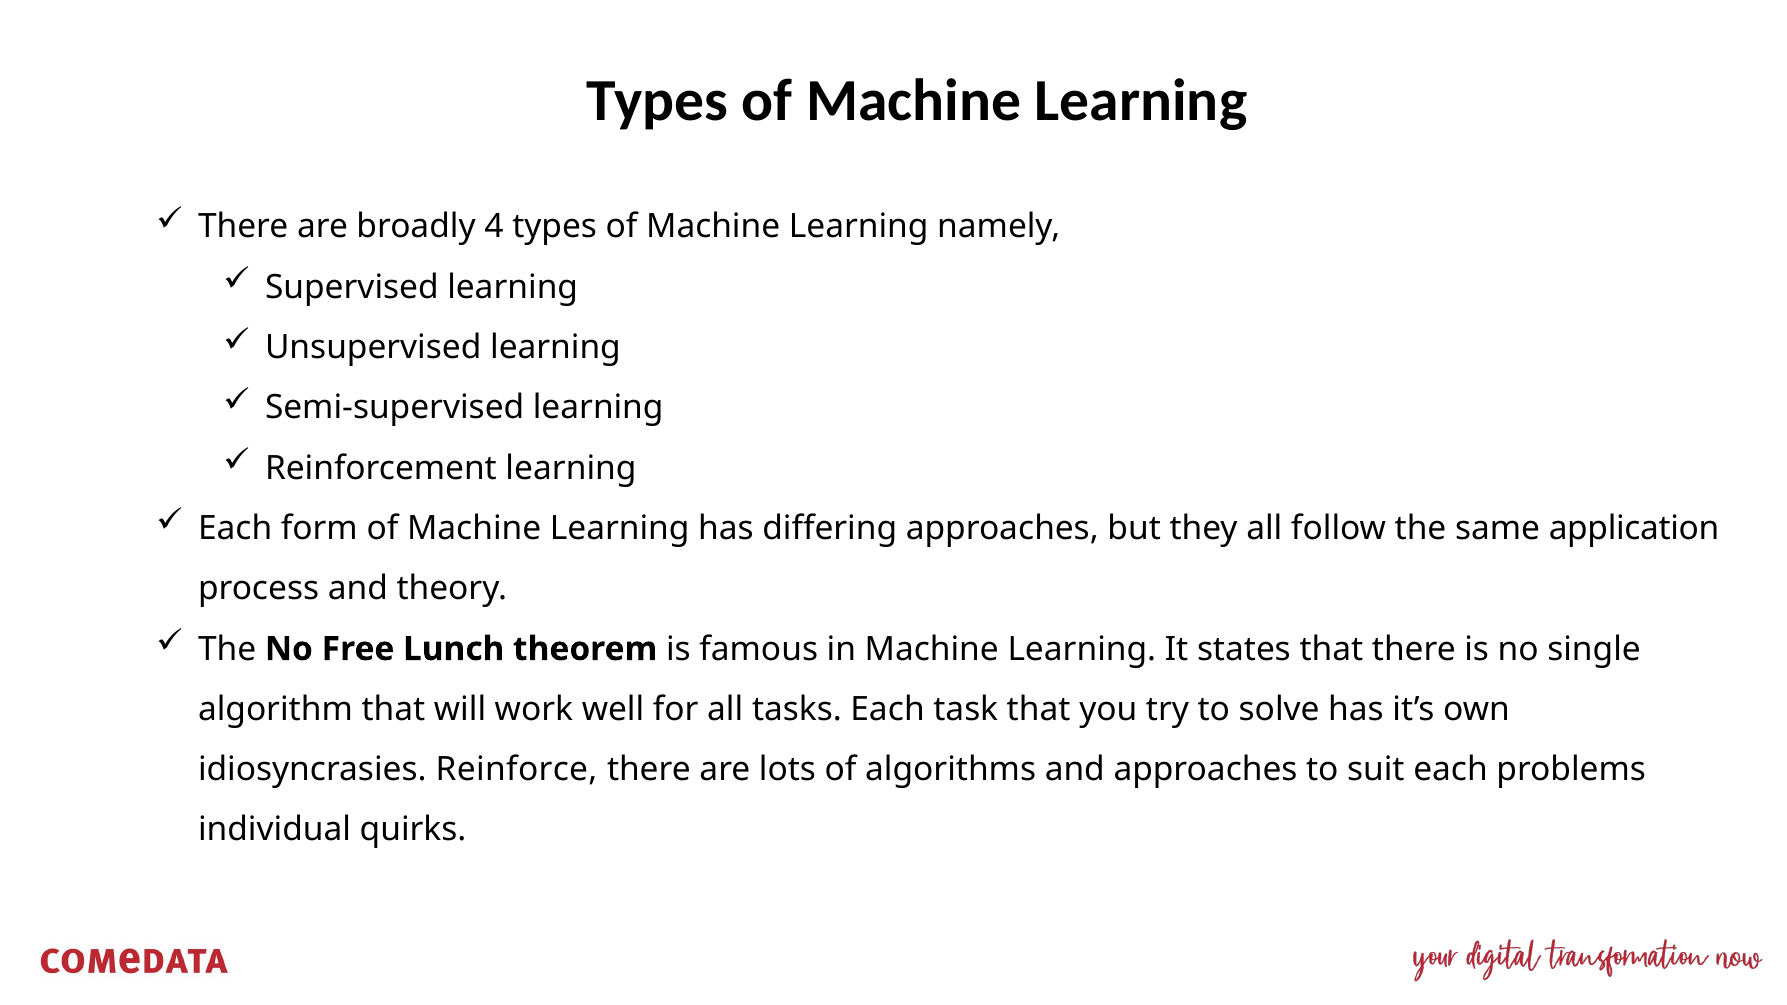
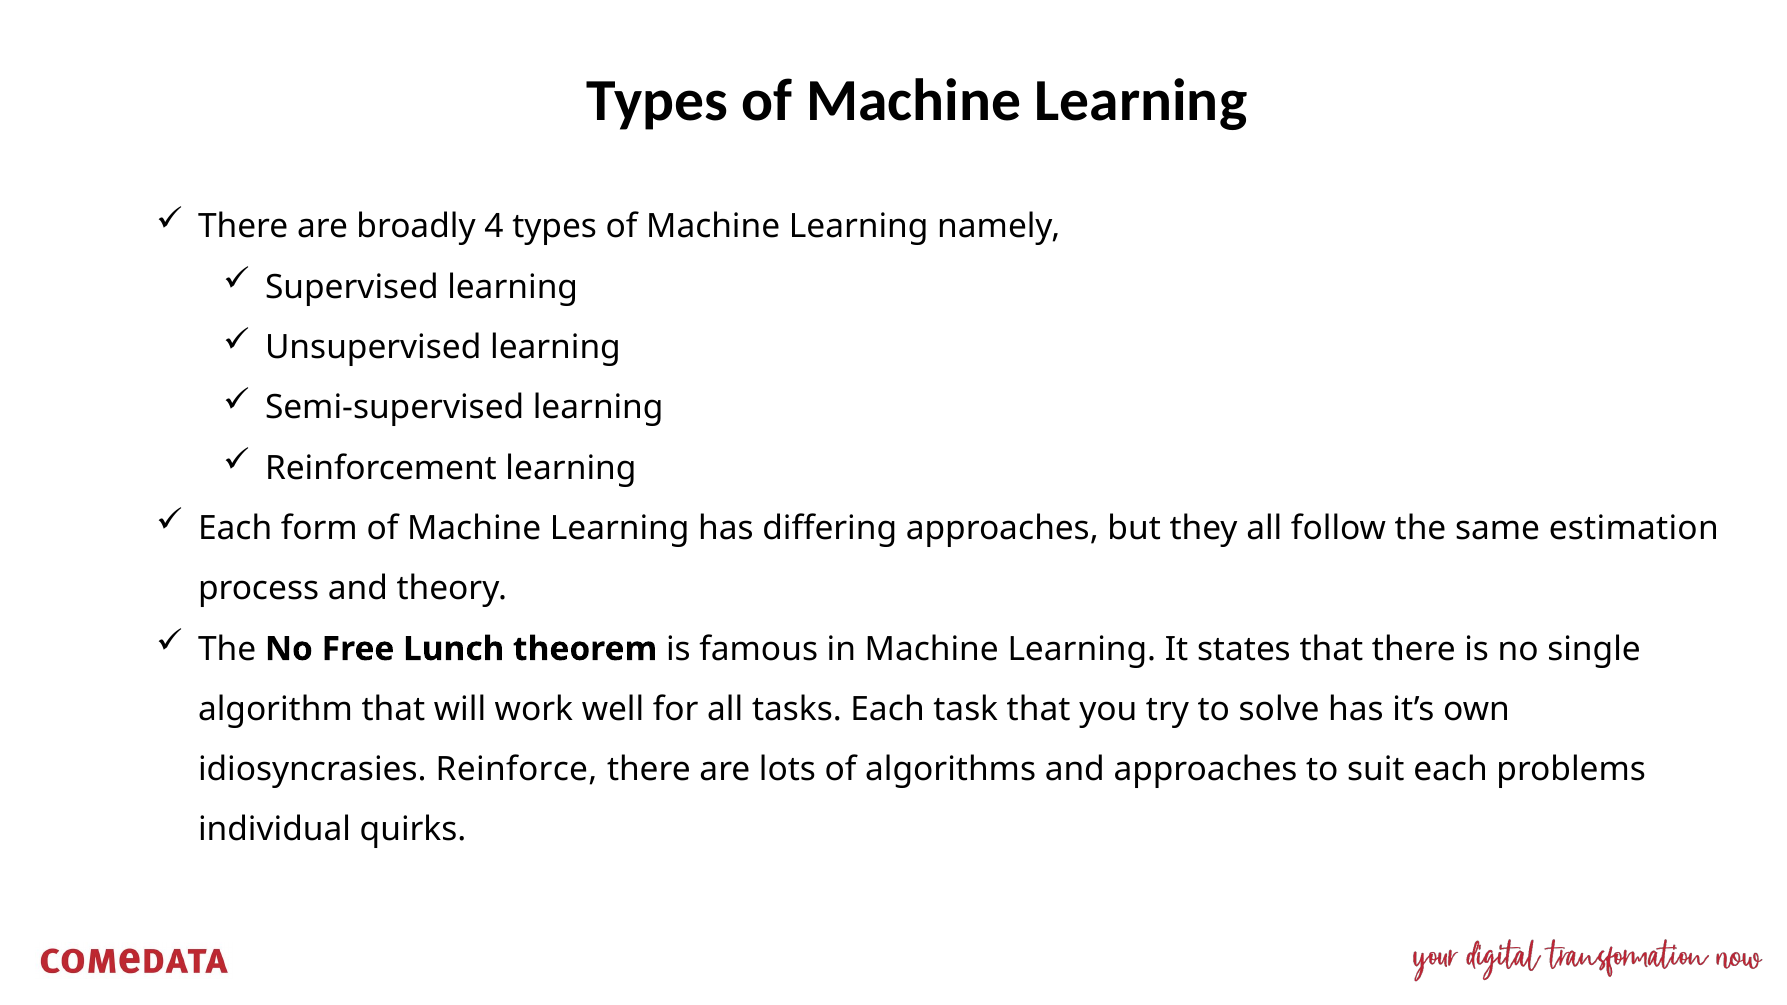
application: application -> estimation
